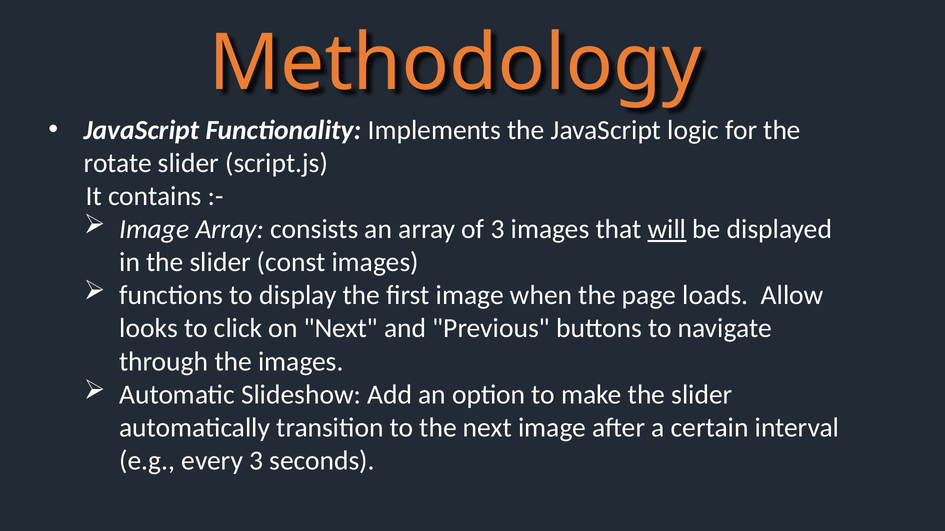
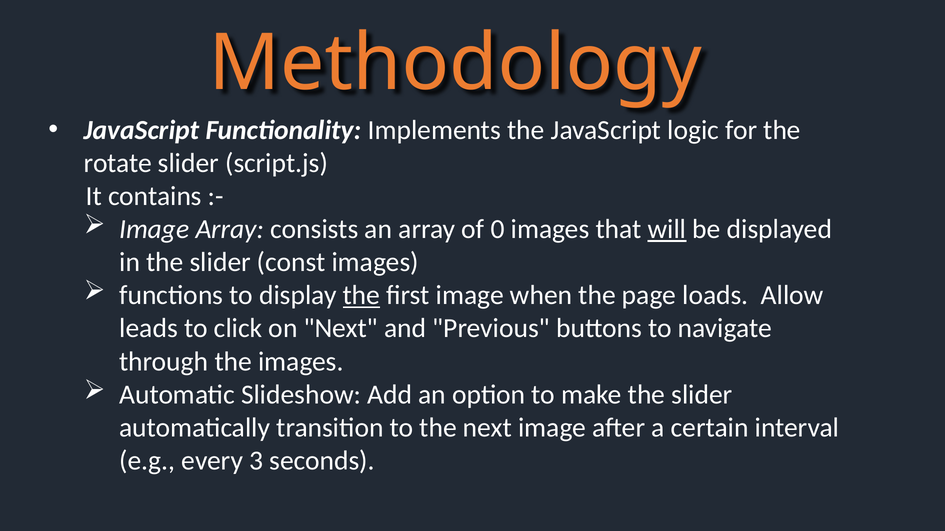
of 3: 3 -> 0
the at (361, 296) underline: none -> present
looks: looks -> leads
